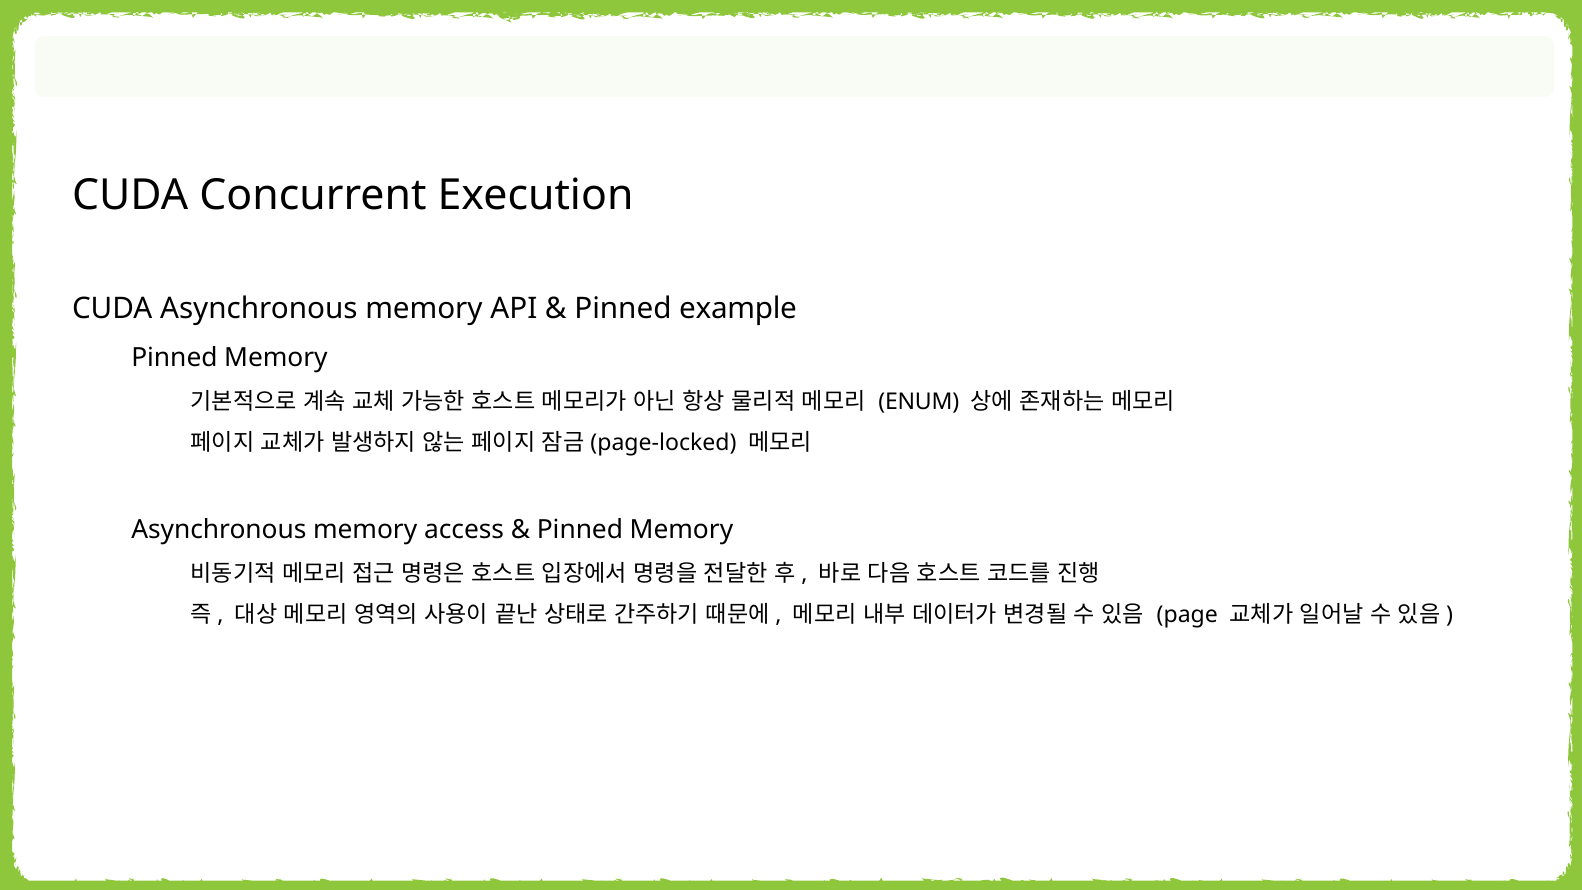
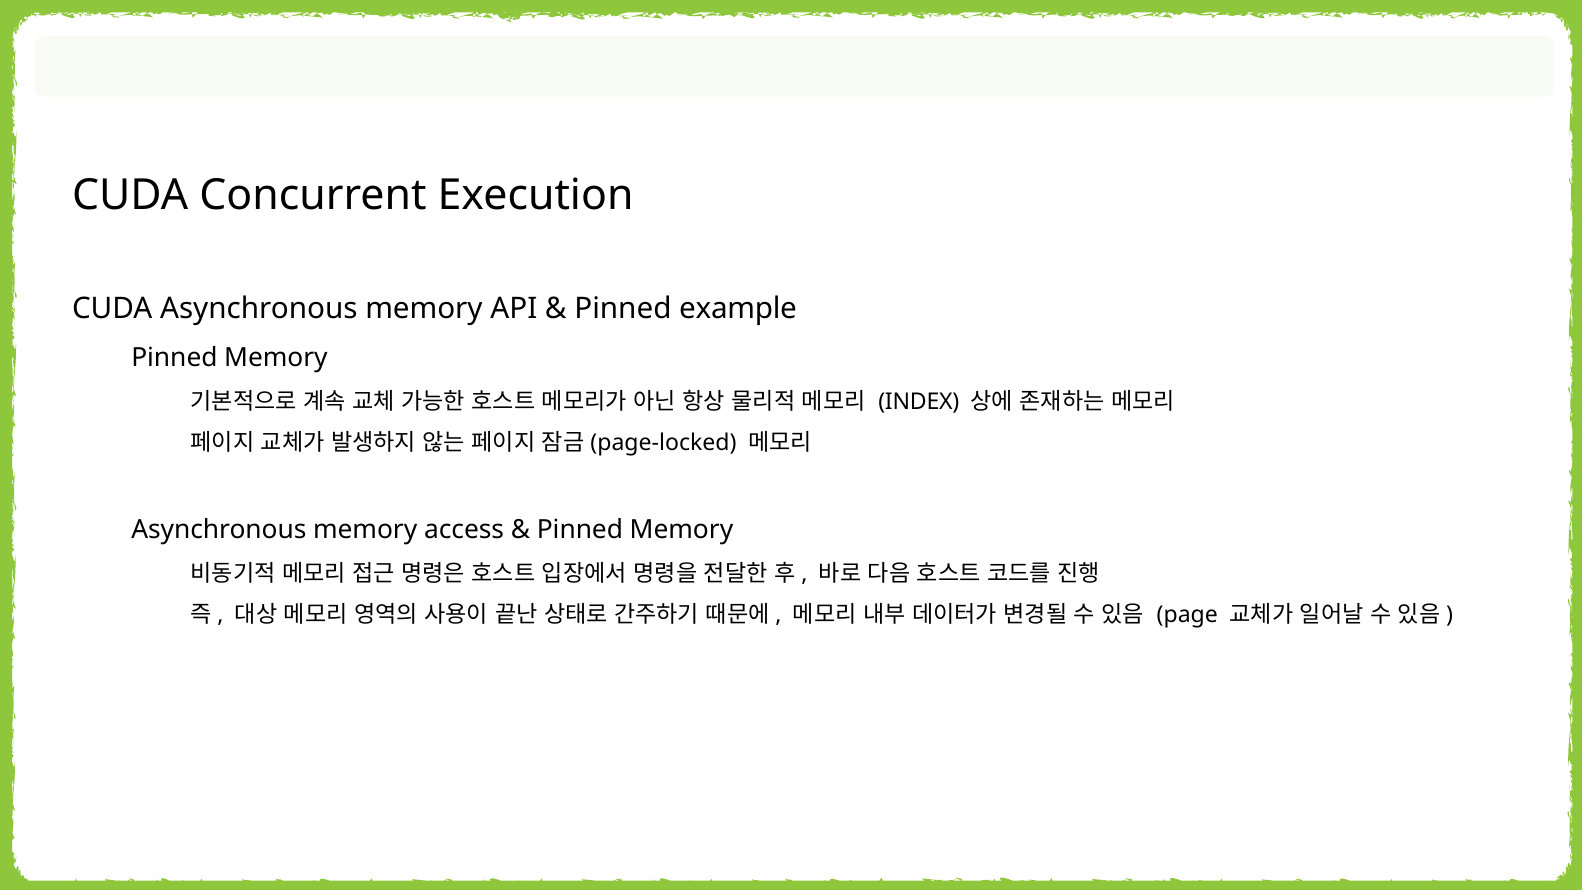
ENUM: ENUM -> INDEX
